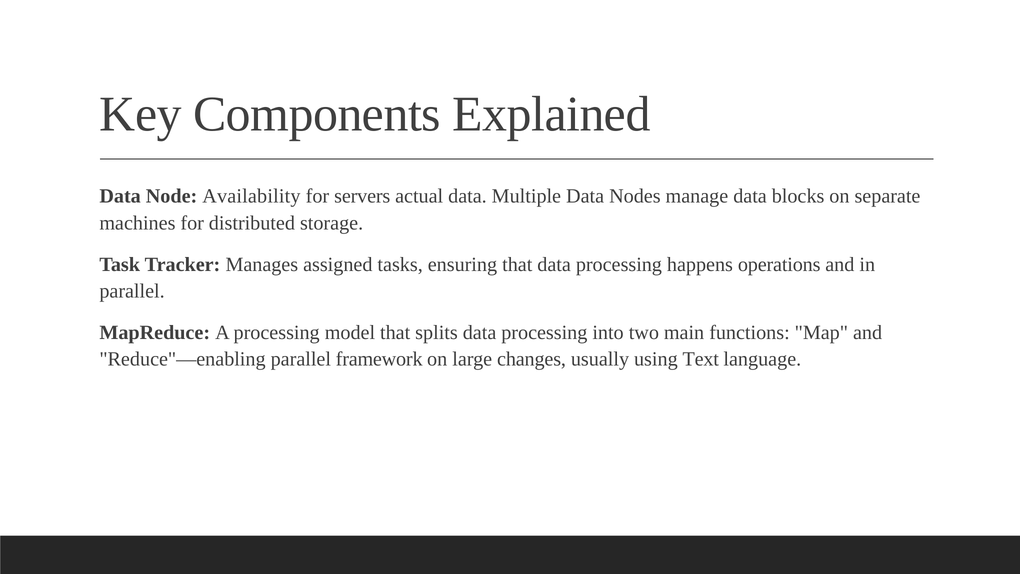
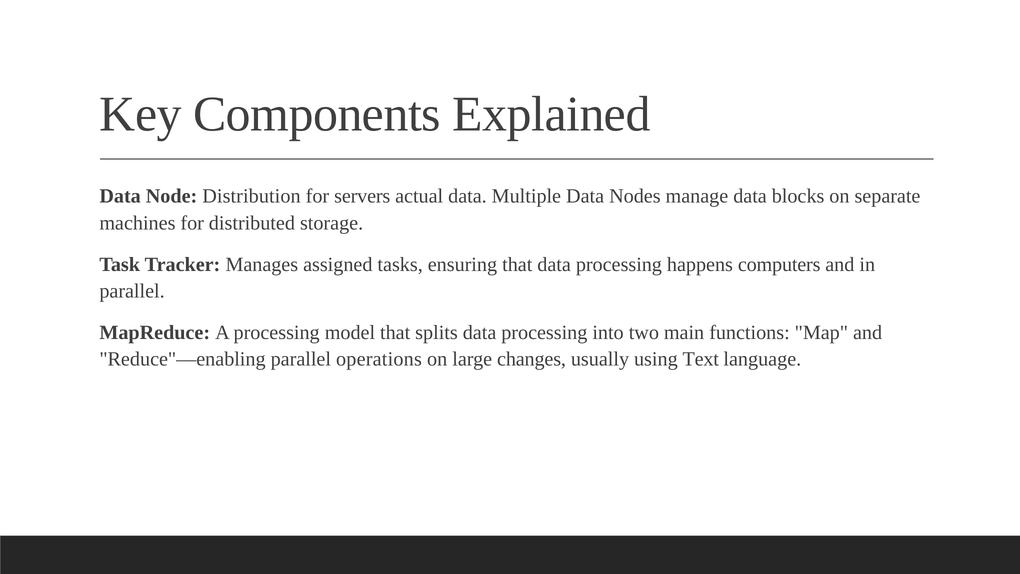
Availability: Availability -> Distribution
operations: operations -> computers
framework: framework -> operations
